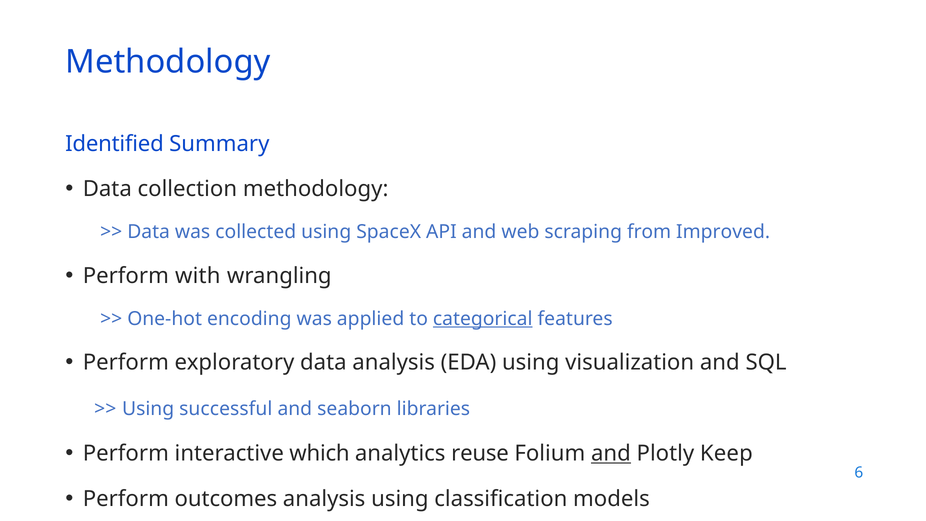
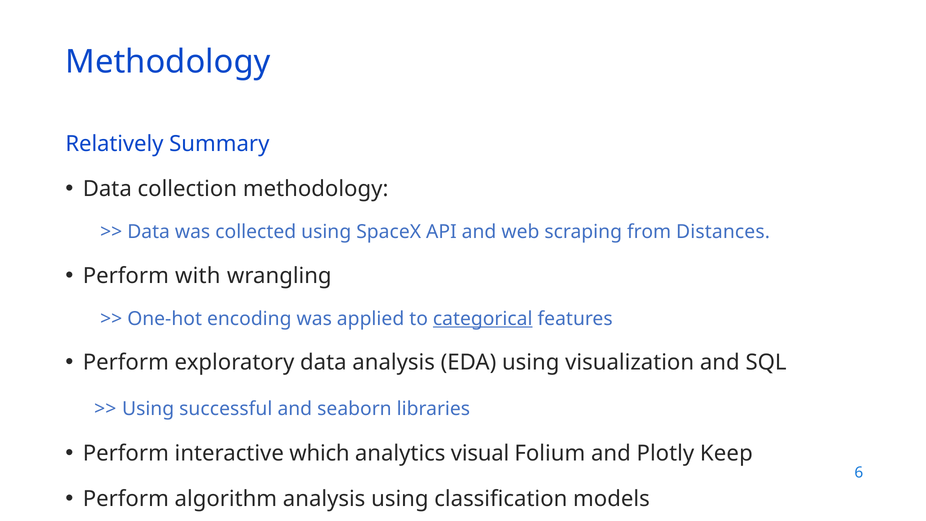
Identified: Identified -> Relatively
Improved: Improved -> Distances
reuse: reuse -> visual
and at (611, 453) underline: present -> none
outcomes: outcomes -> algorithm
